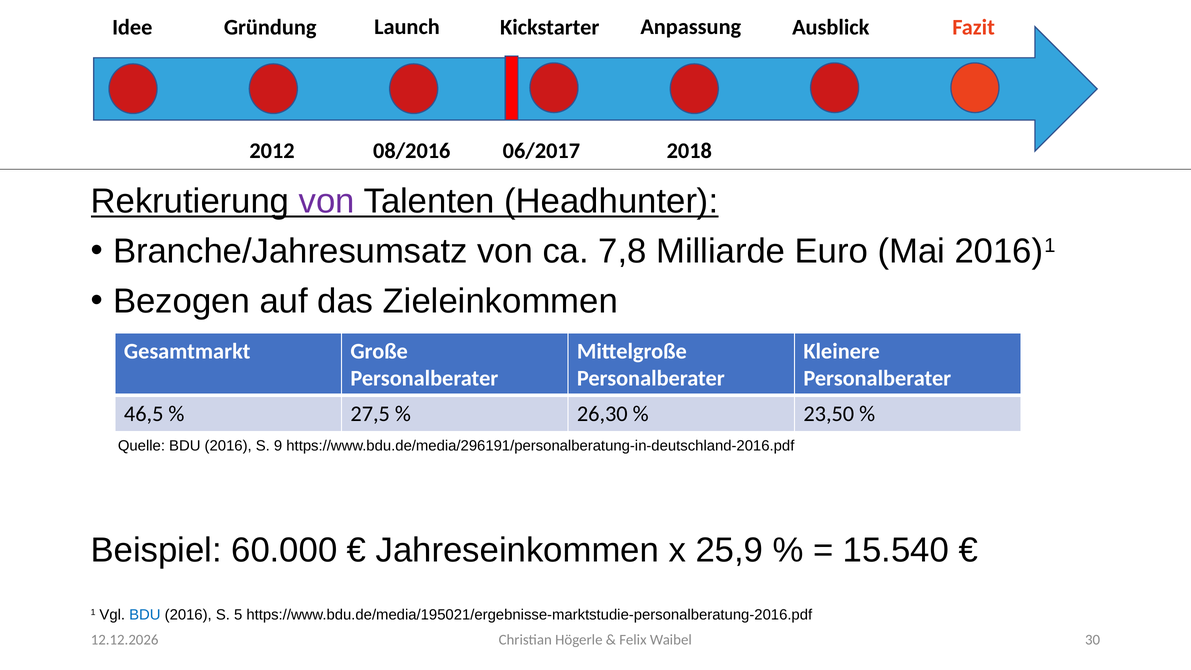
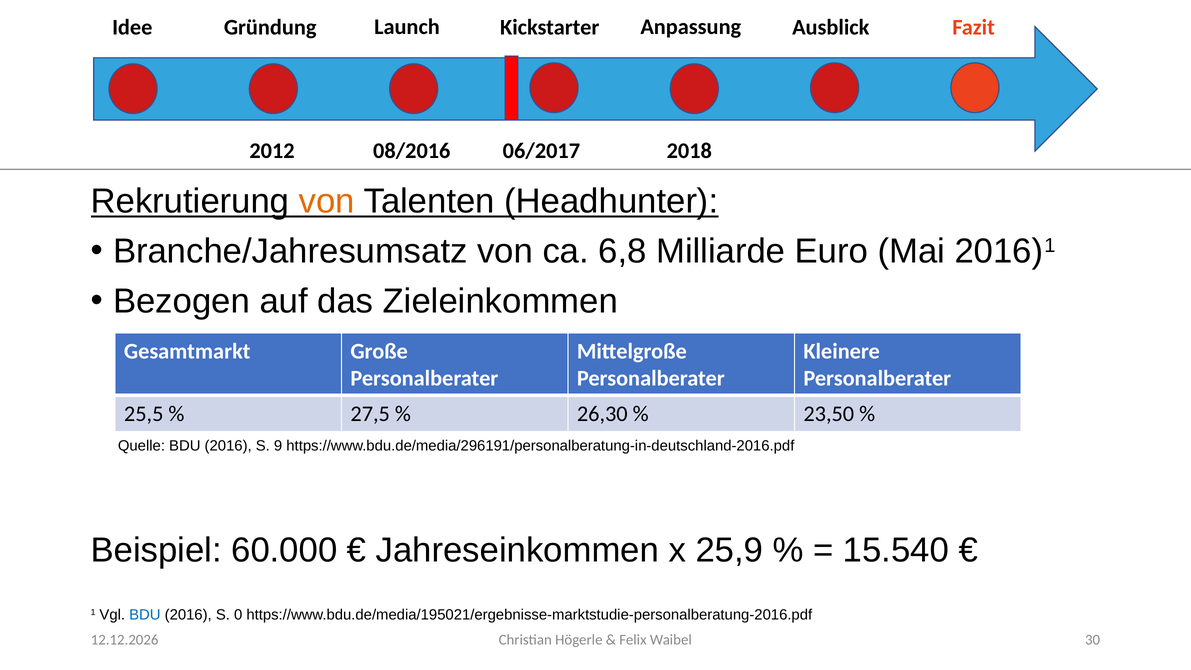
von at (327, 201) colour: purple -> orange
7,8: 7,8 -> 6,8
46,5: 46,5 -> 25,5
5: 5 -> 0
